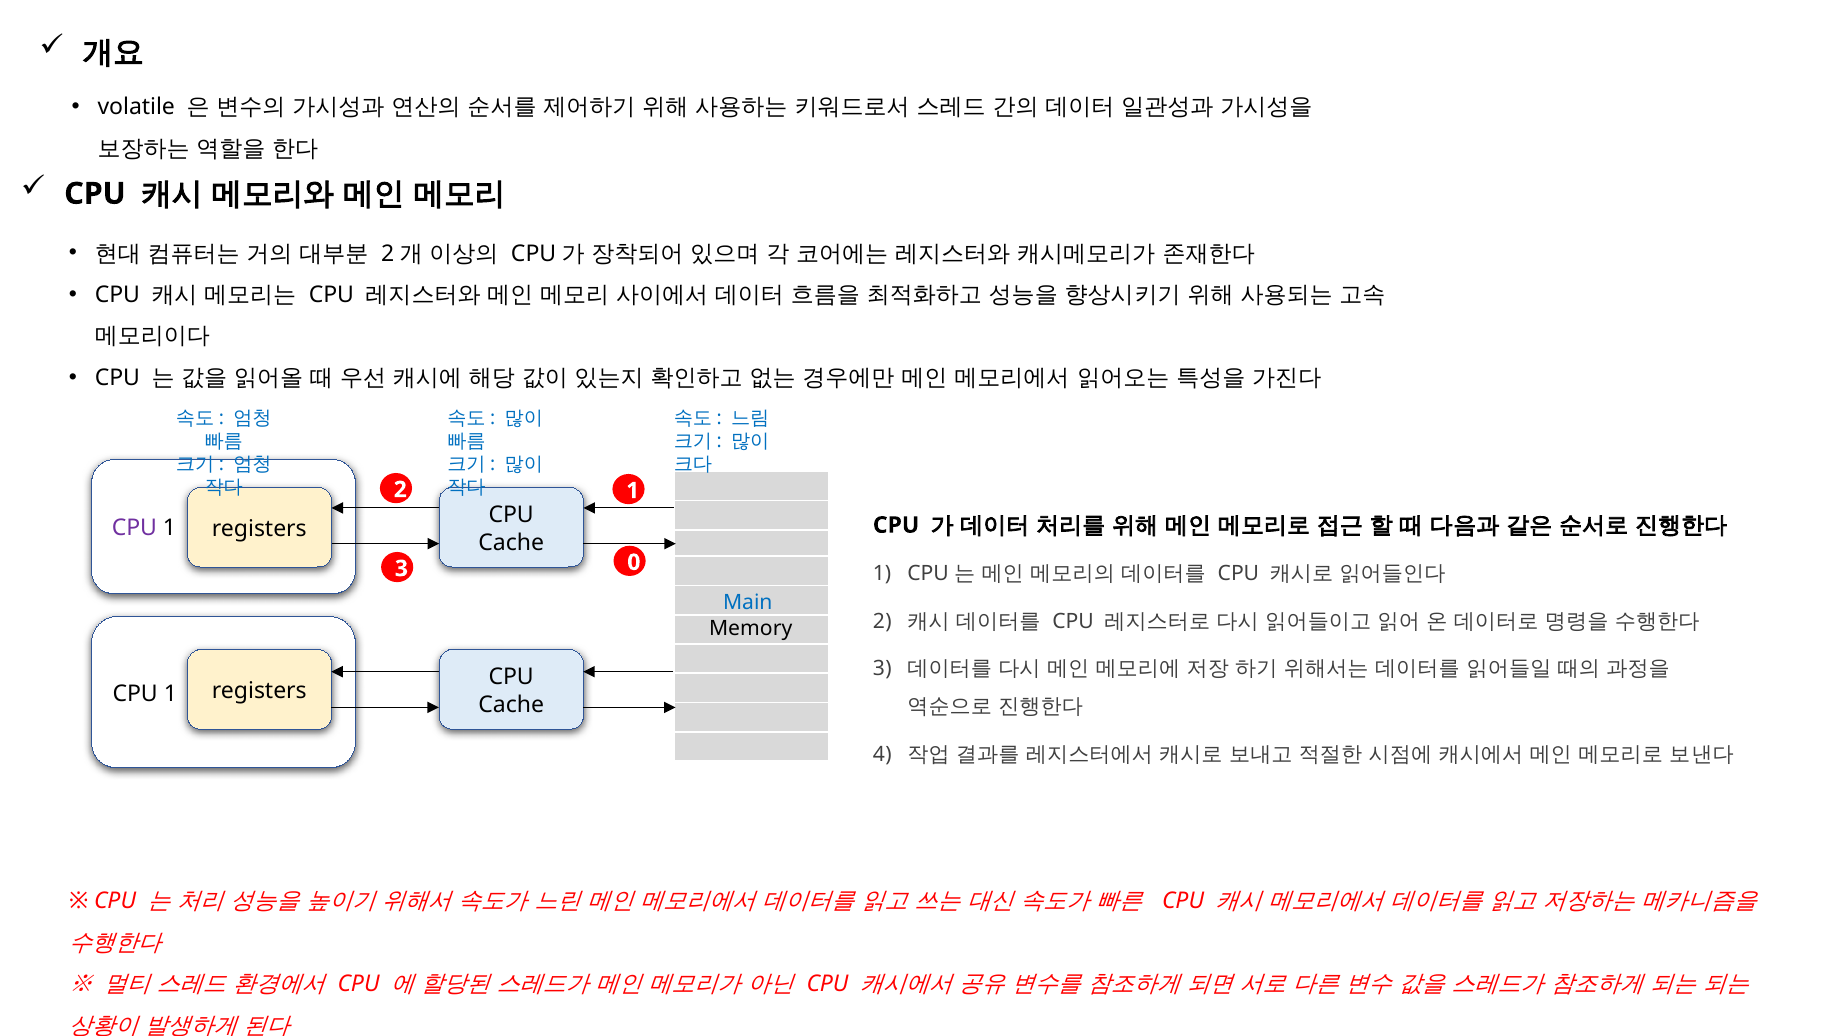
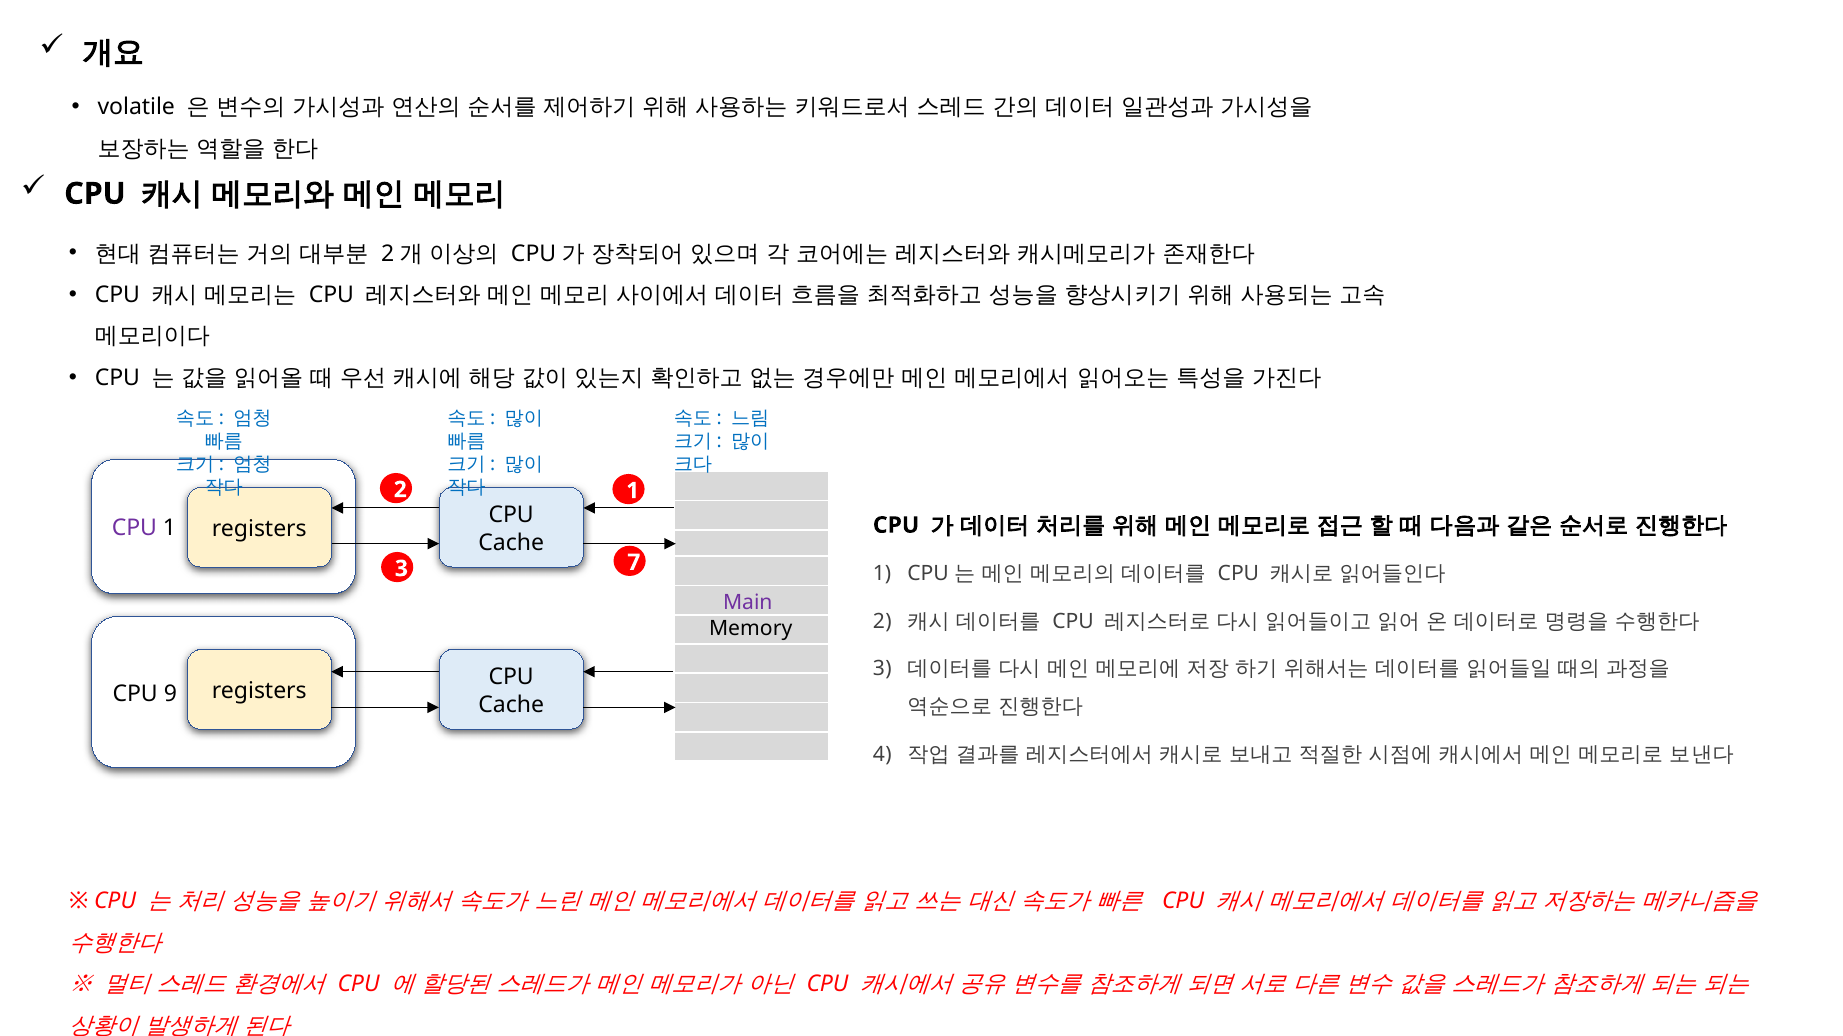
0: 0 -> 7
Main colour: blue -> purple
1 at (170, 694): 1 -> 9
